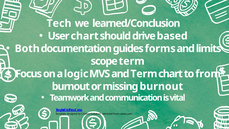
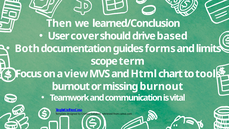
Tech: Tech -> Then
User chart: chart -> cover
logic: logic -> view
and Term: Term -> Html
to from: from -> tools
